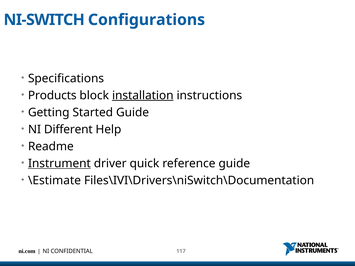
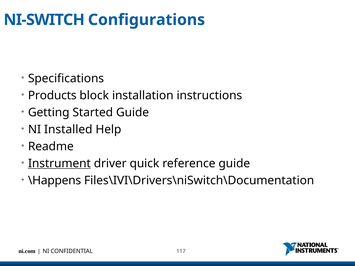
installation underline: present -> none
Different: Different -> Installed
\Estimate: \Estimate -> \Happens
